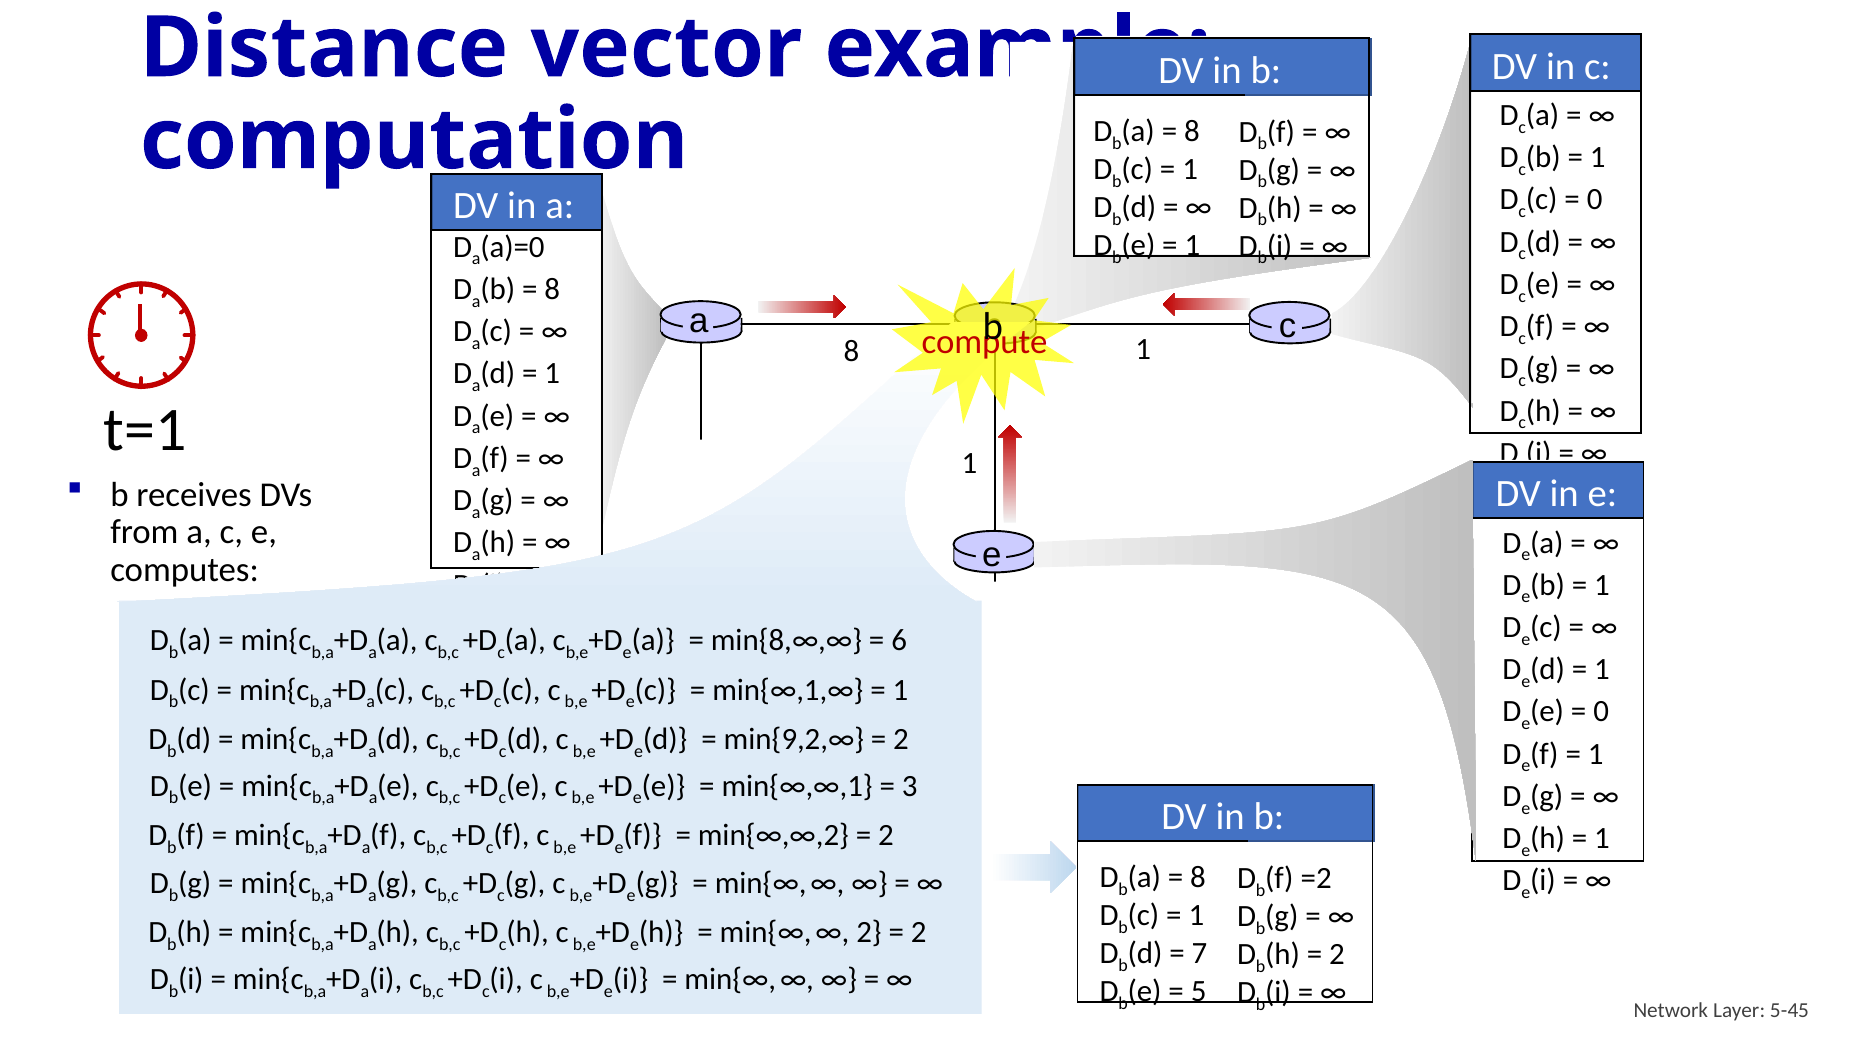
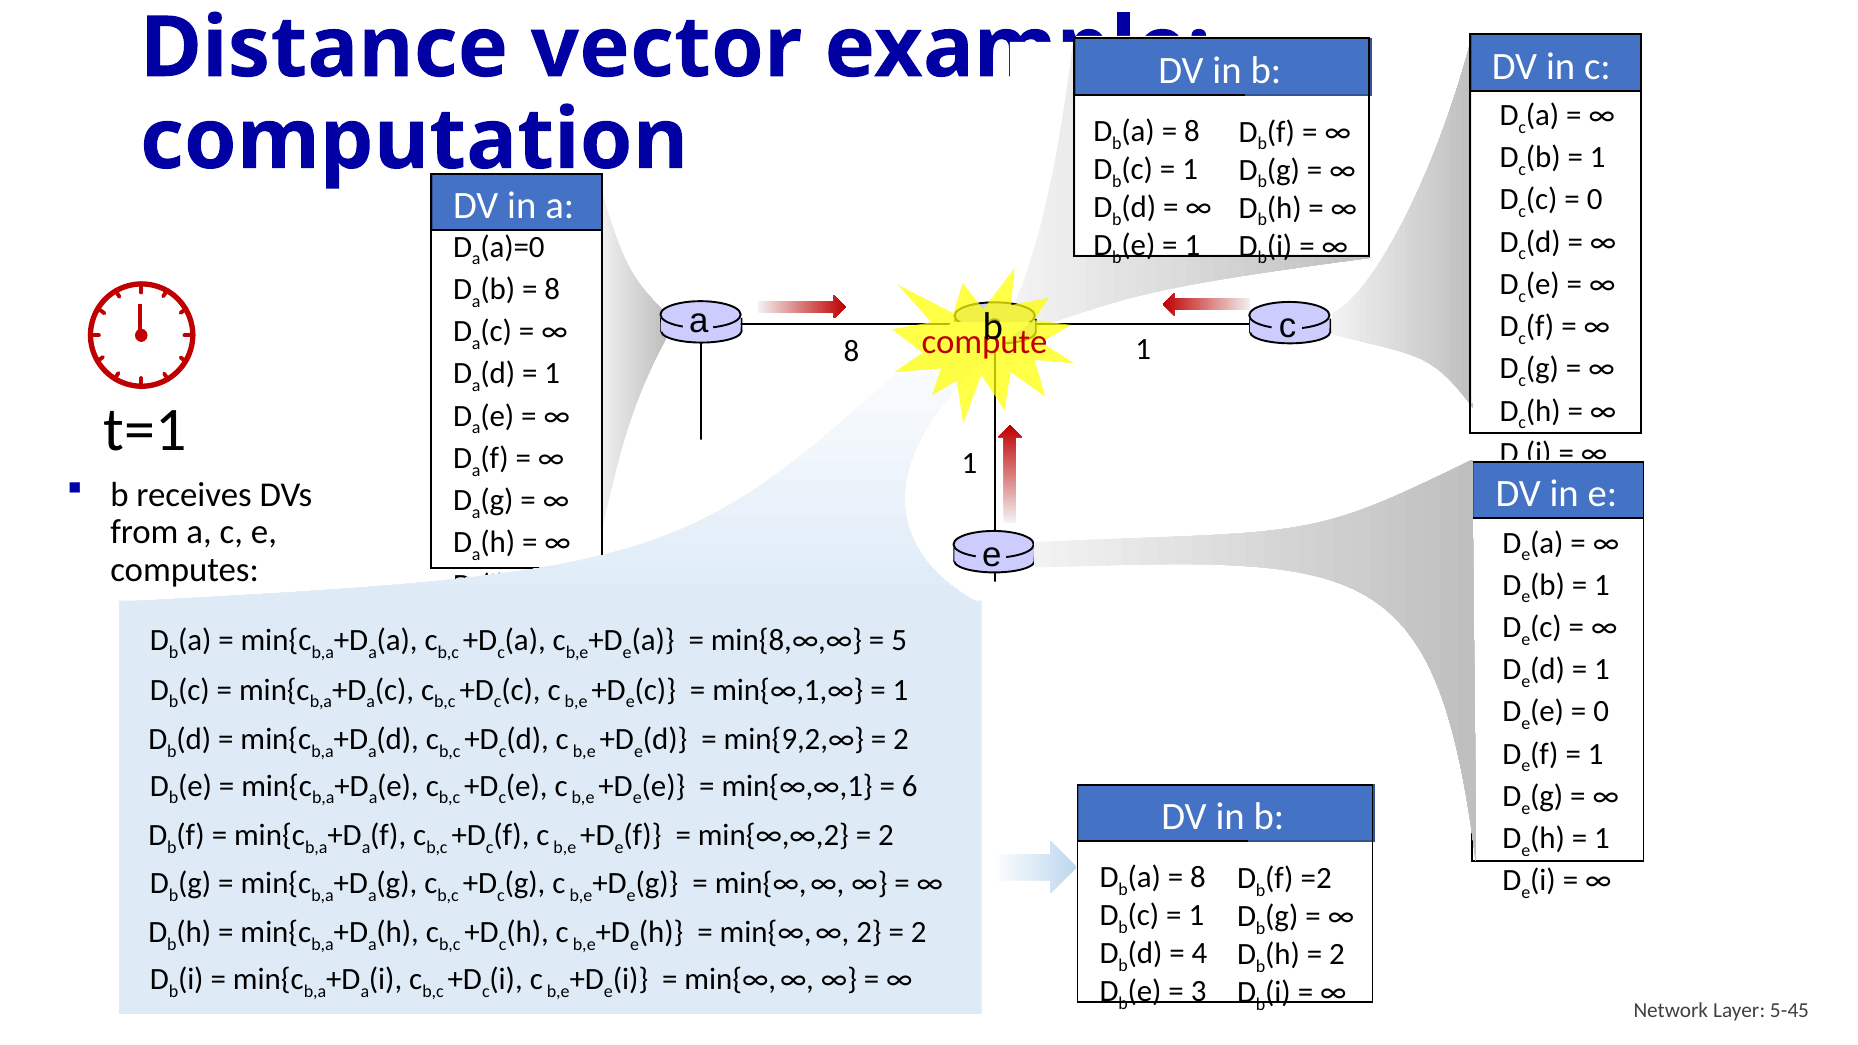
6: 6 -> 5
3: 3 -> 6
7: 7 -> 4
5: 5 -> 3
